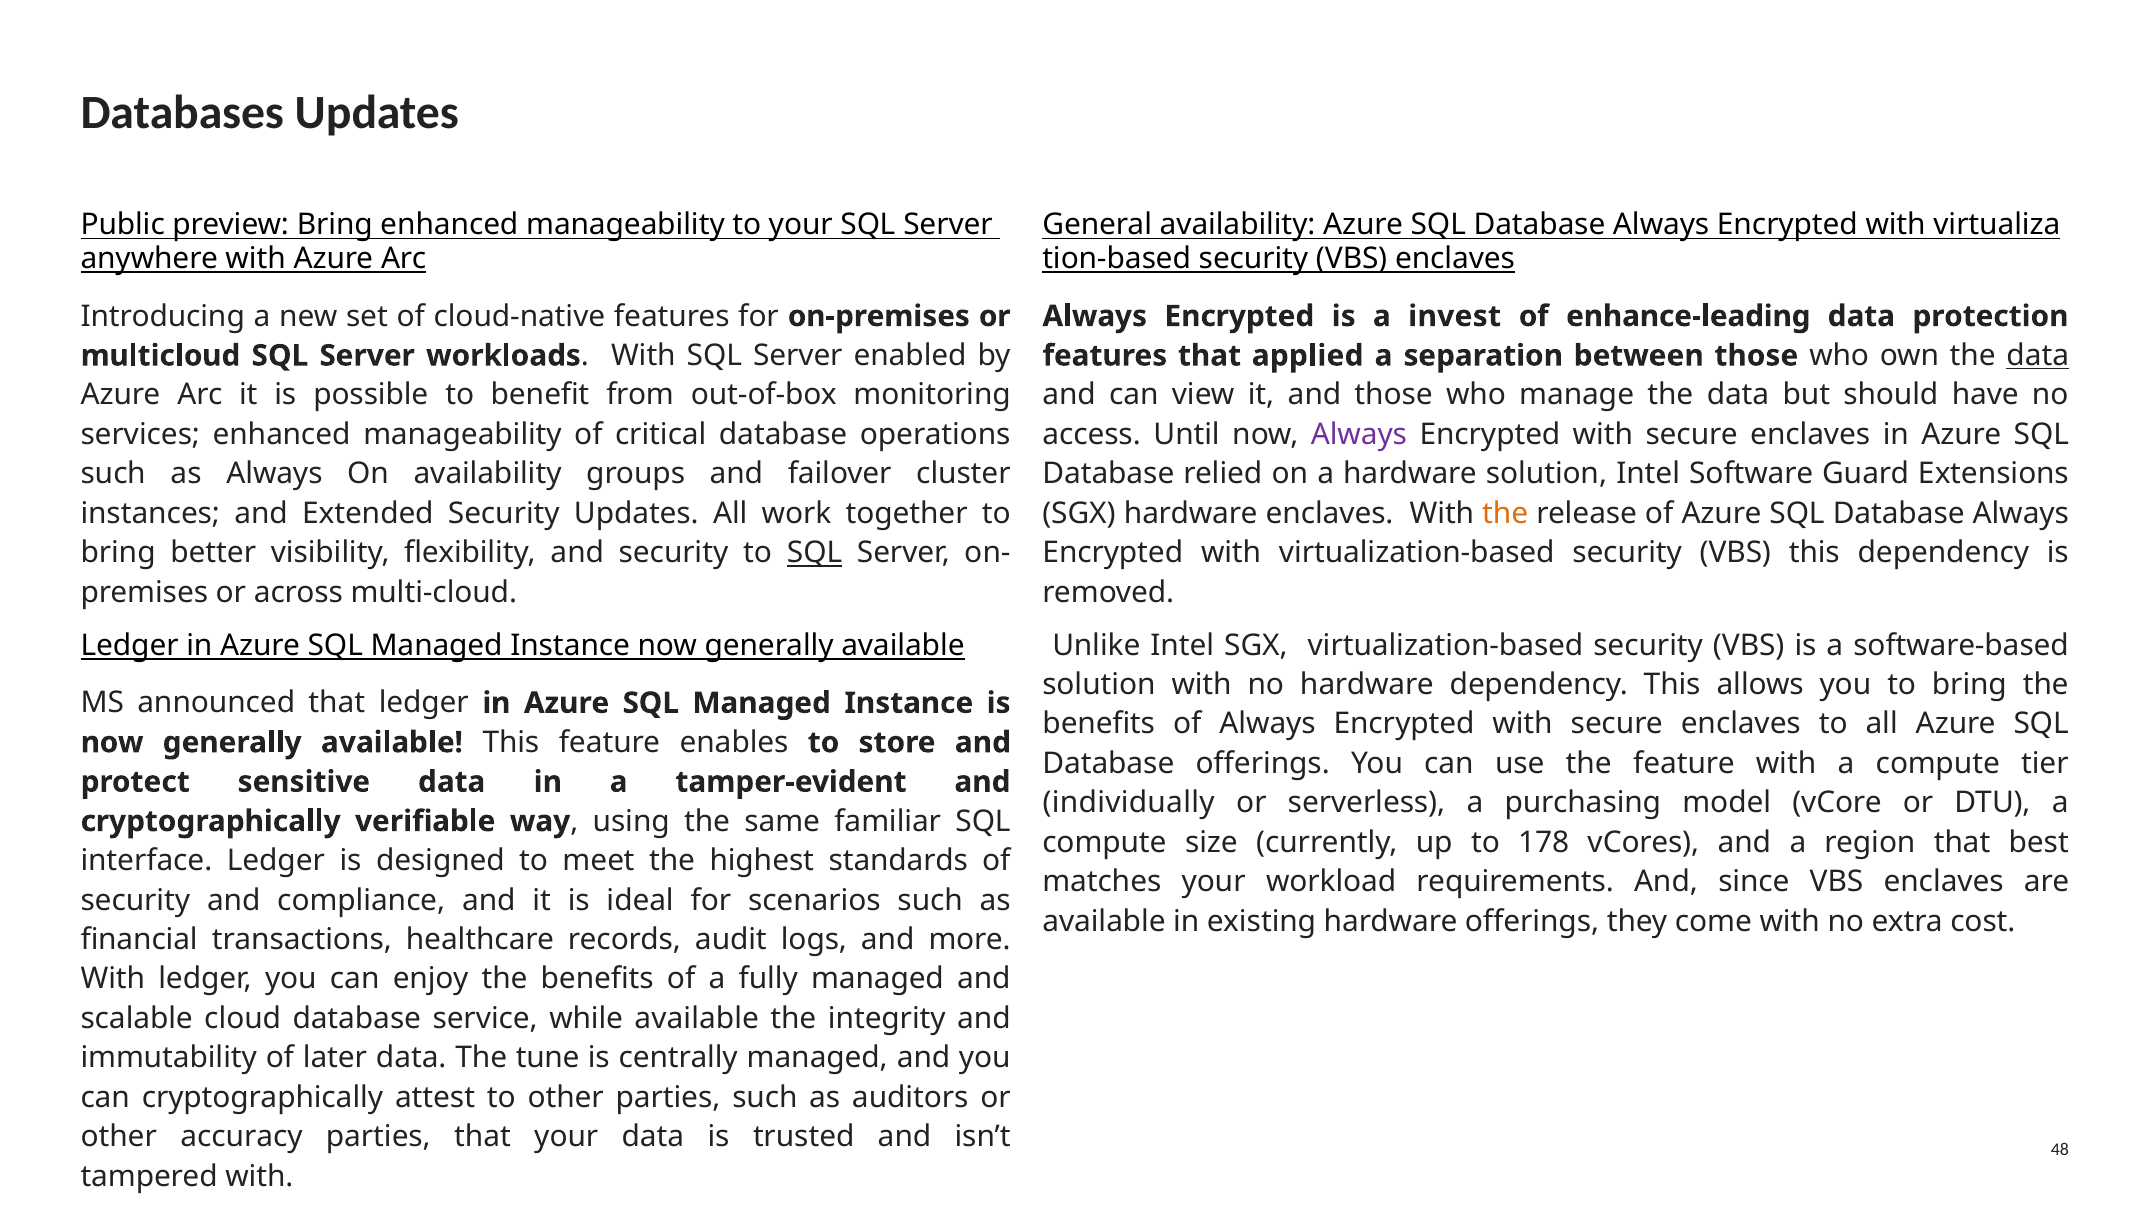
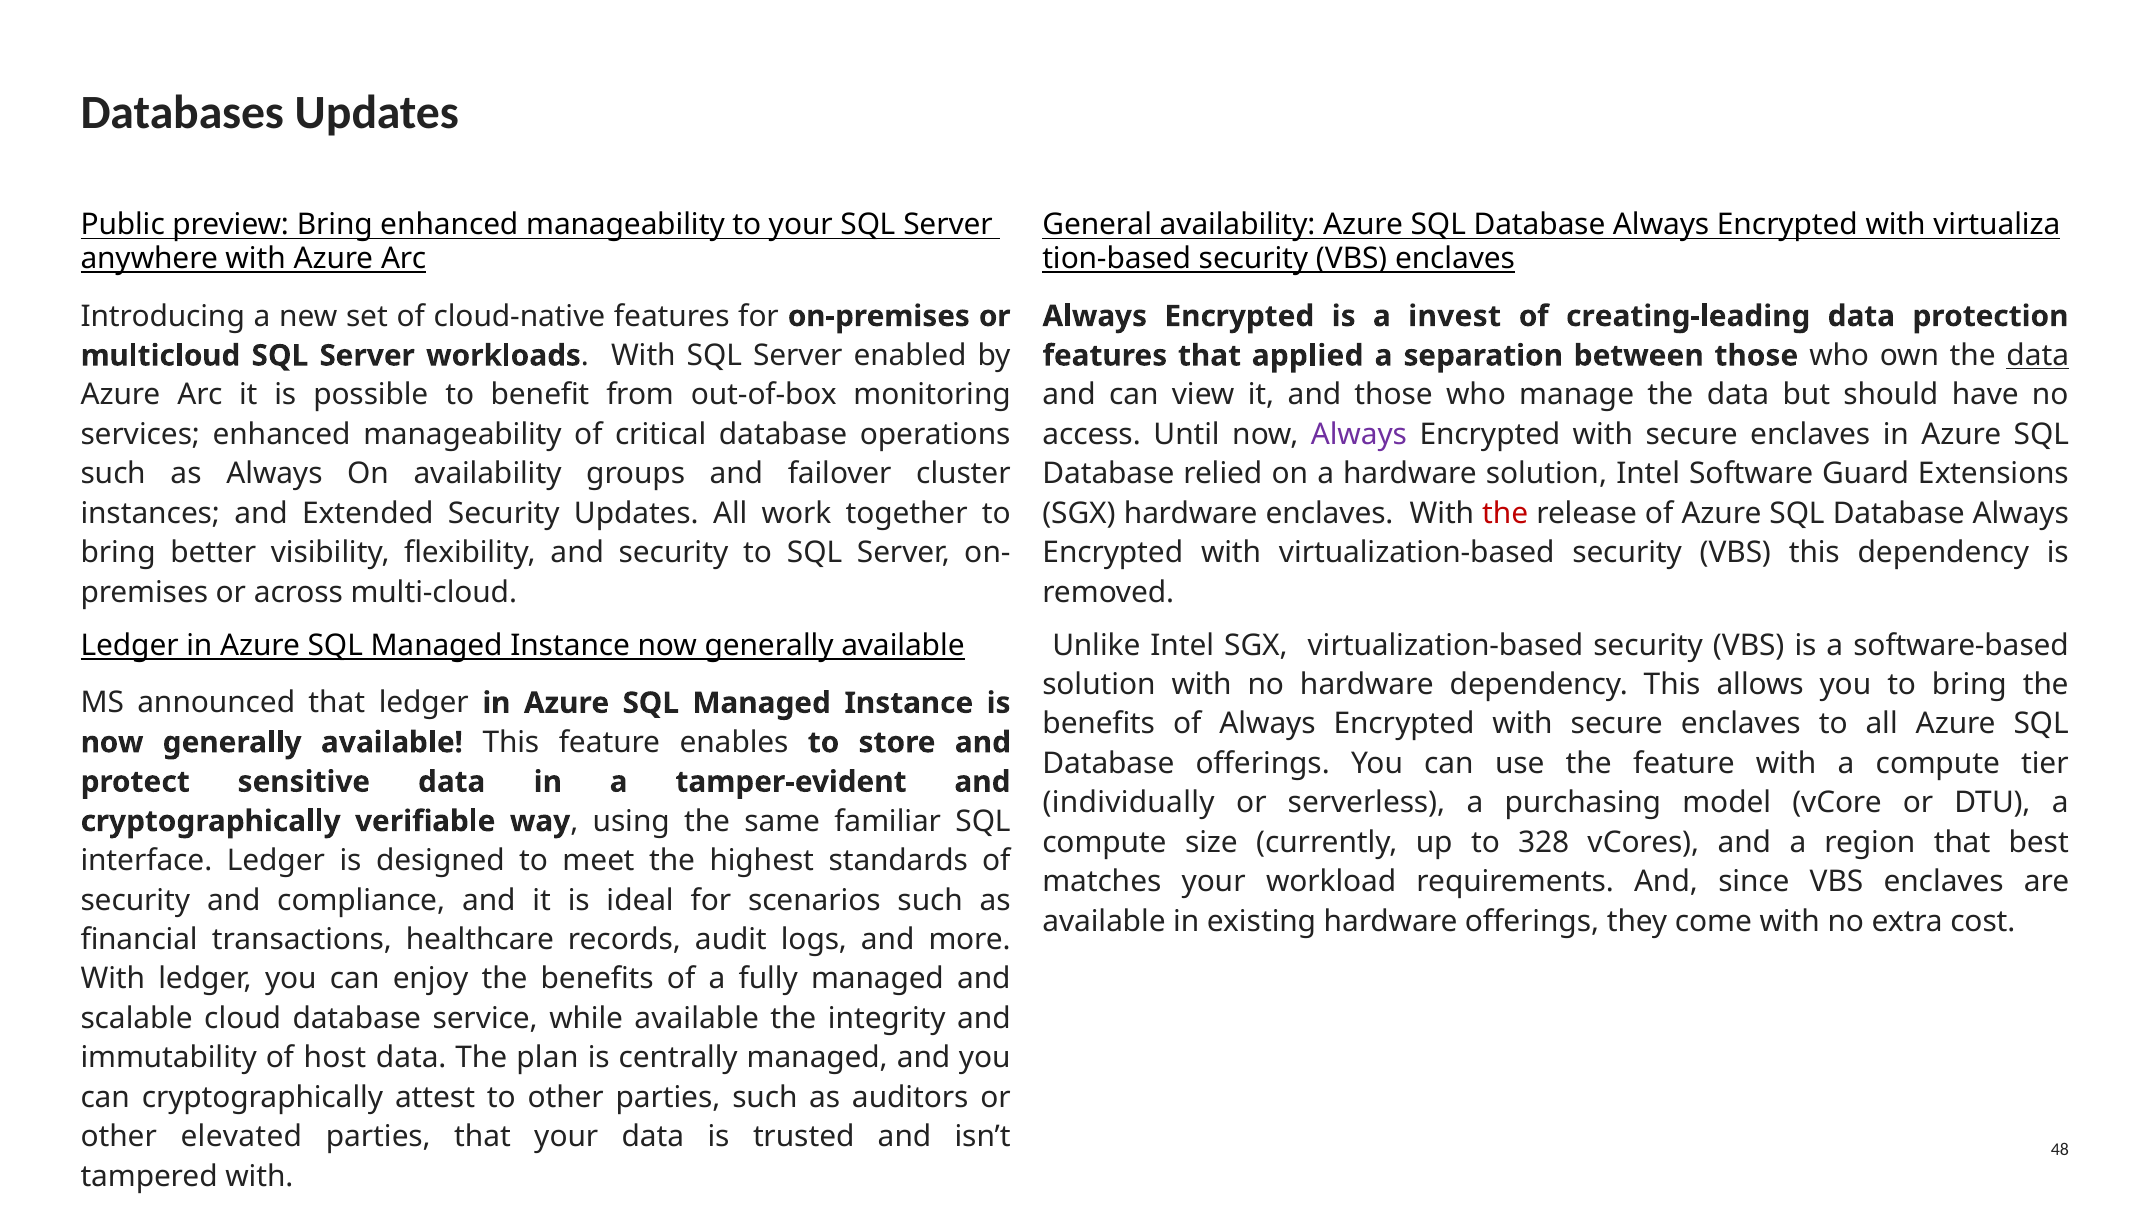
enhance-leading: enhance-leading -> creating-leading
the at (1505, 514) colour: orange -> red
SQL at (815, 553) underline: present -> none
178: 178 -> 328
later: later -> host
tune: tune -> plan
accuracy: accuracy -> elevated
